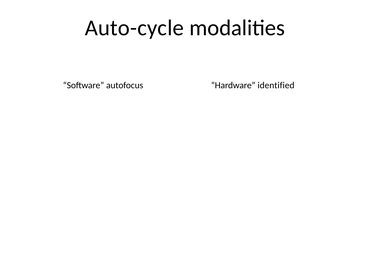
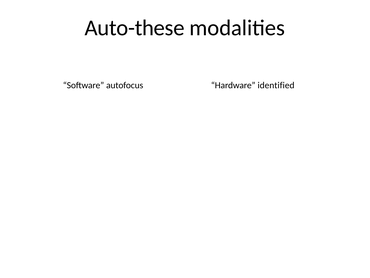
Auto-cycle: Auto-cycle -> Auto-these
